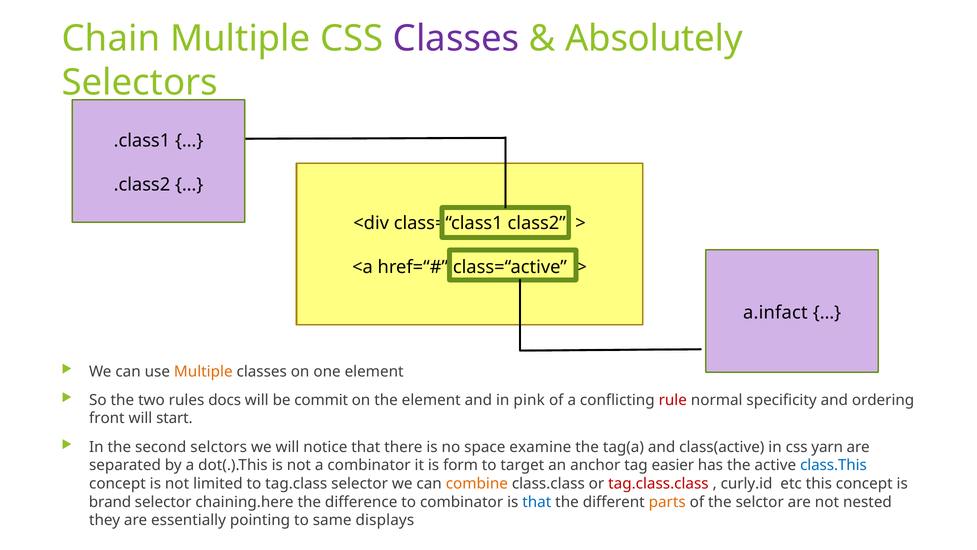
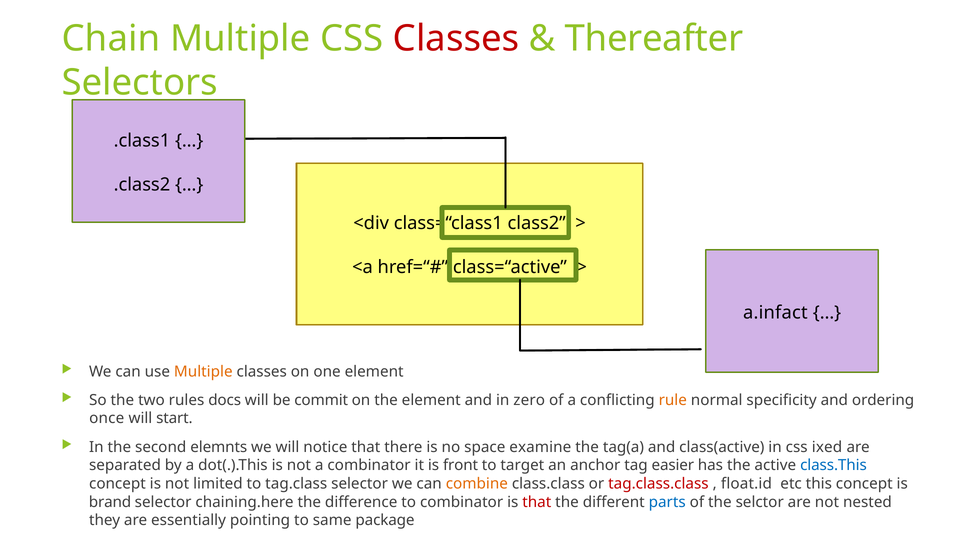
Classes at (456, 39) colour: purple -> red
Absolutely: Absolutely -> Thereafter
pink: pink -> zero
rule colour: red -> orange
front: front -> once
selctors: selctors -> elemnts
yarn: yarn -> ixed
form: form -> front
curly.id: curly.id -> float.id
that at (537, 502) colour: blue -> red
parts colour: orange -> blue
displays: displays -> package
